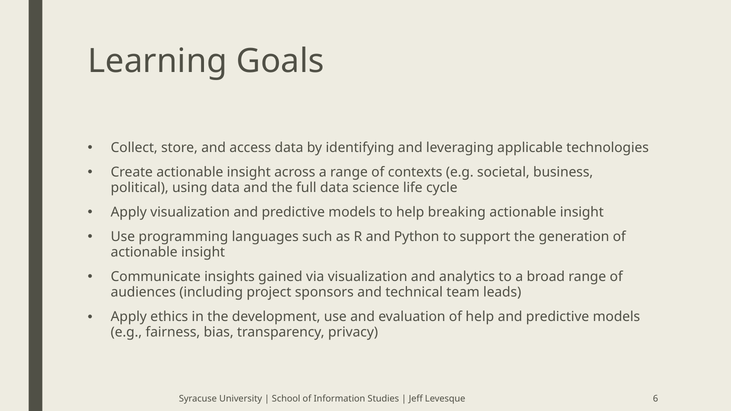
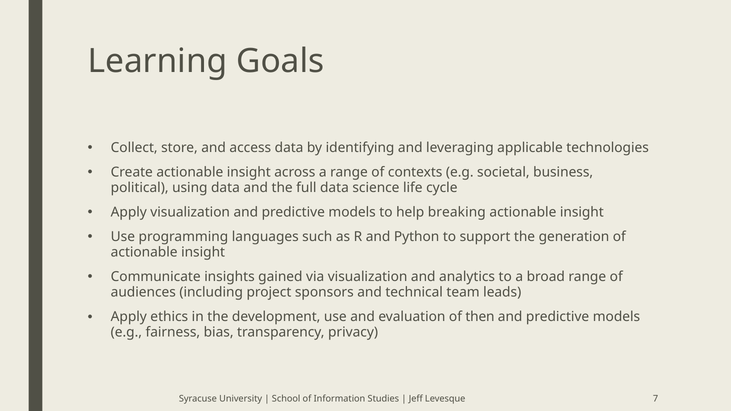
of help: help -> then
6: 6 -> 7
